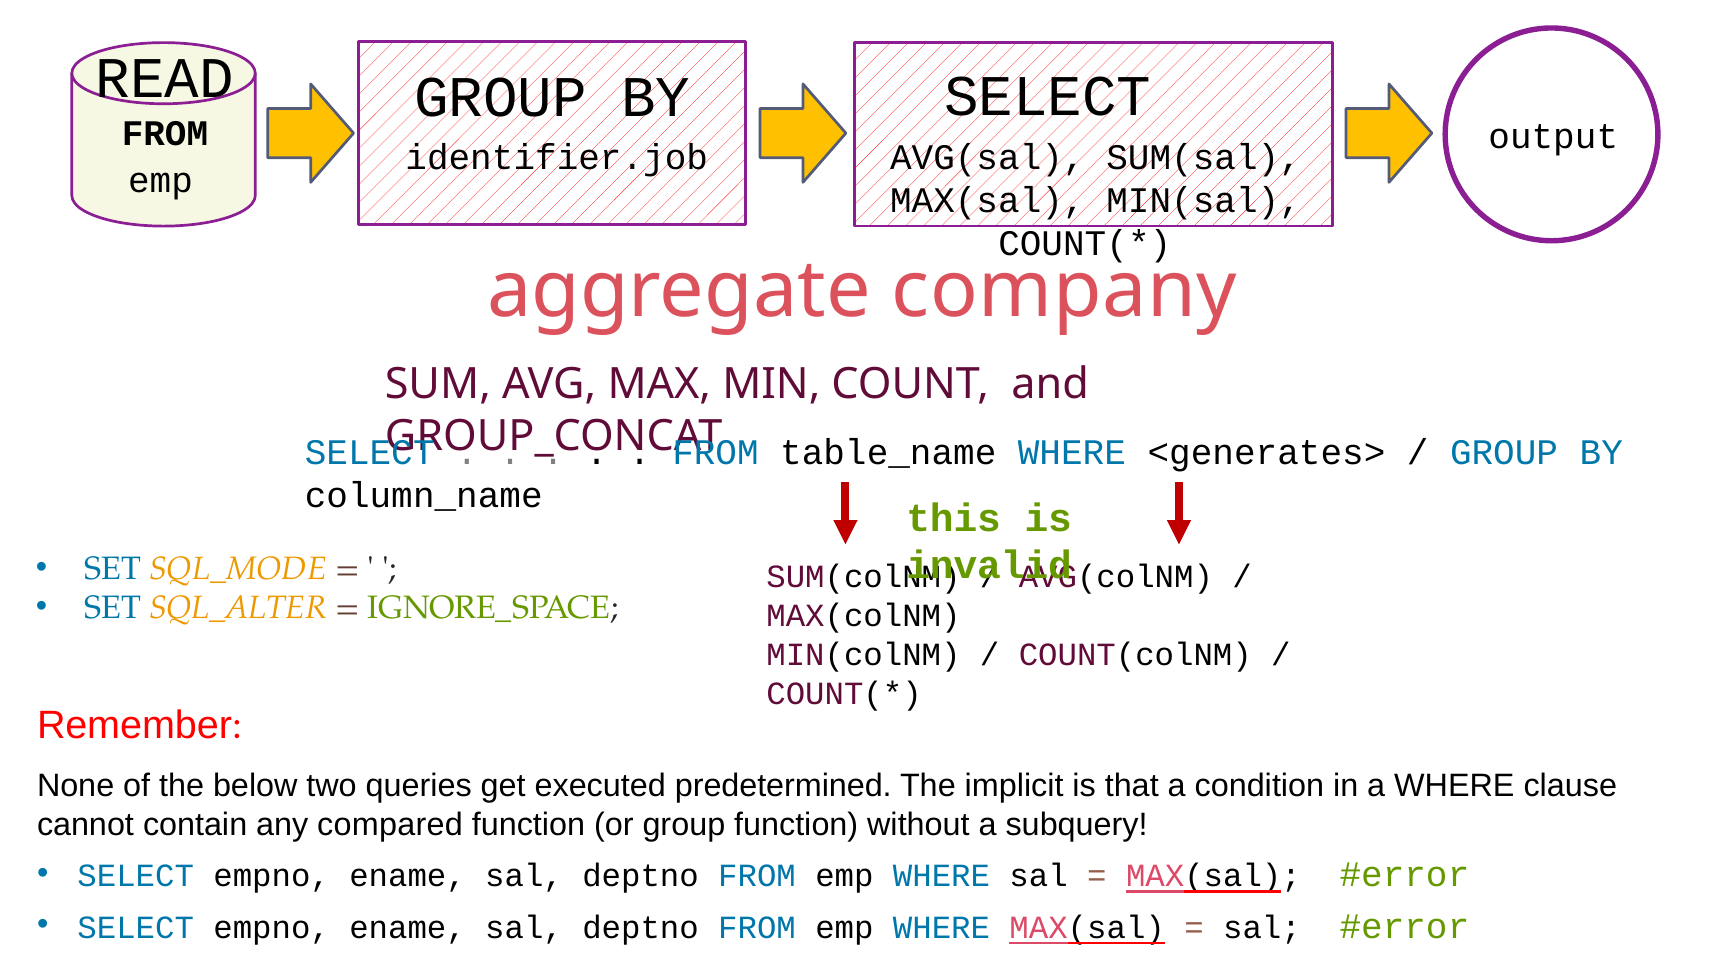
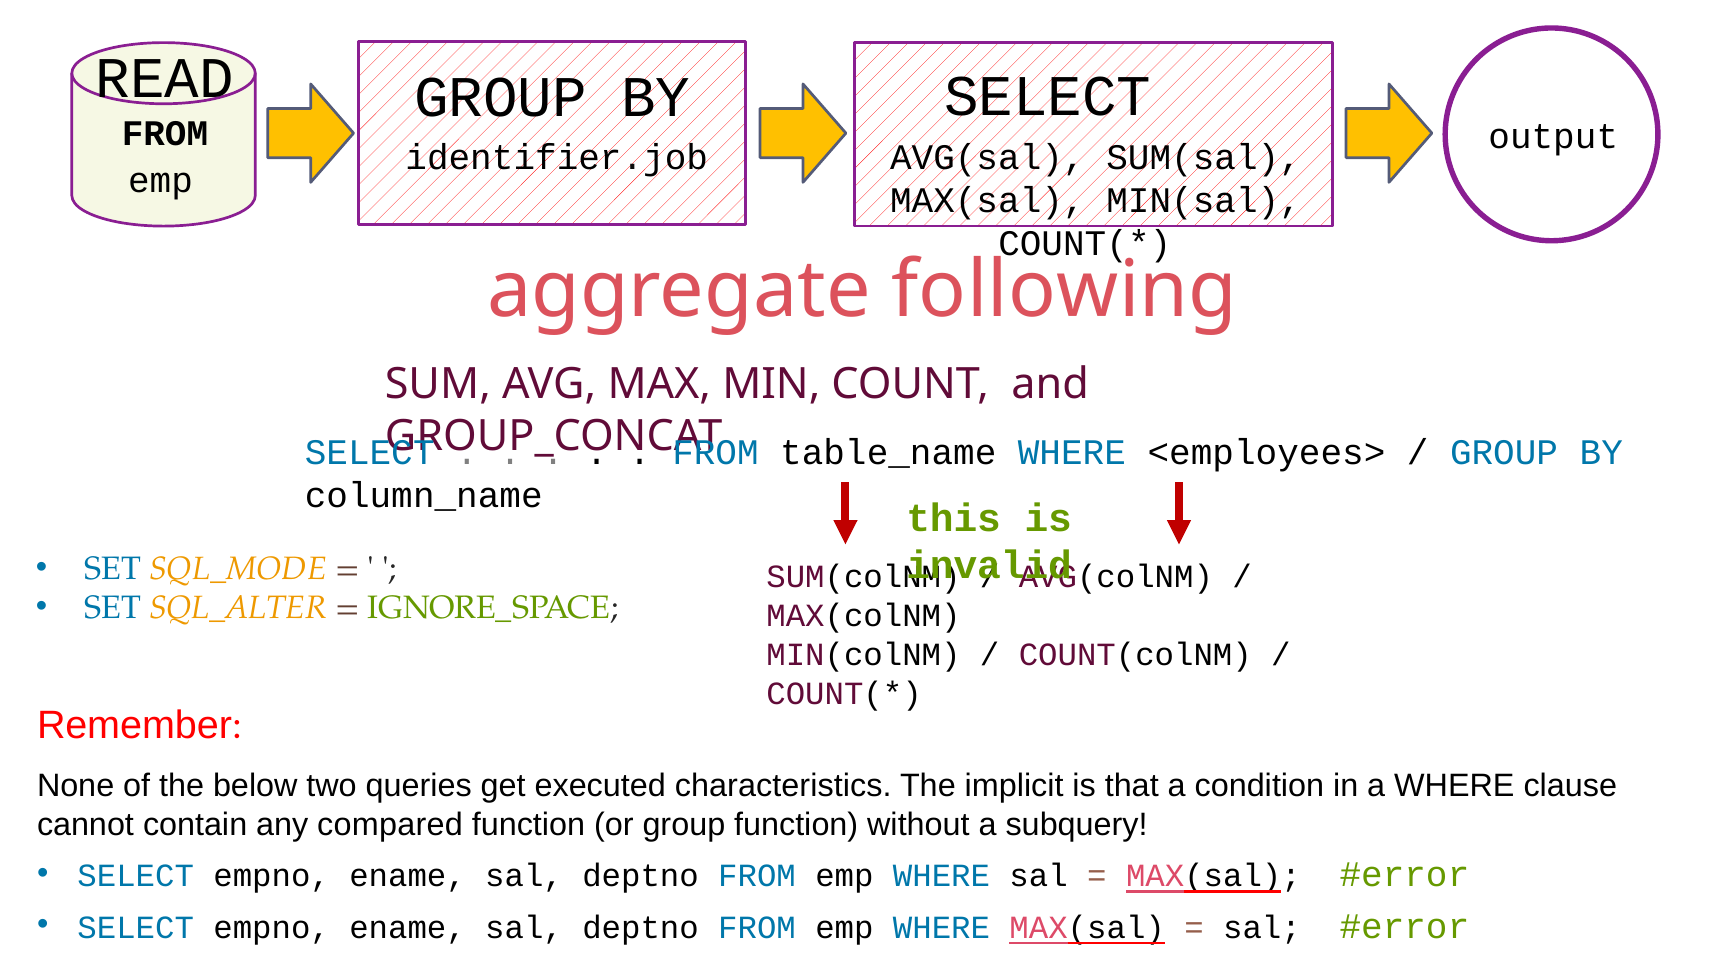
company: company -> following
<generates>: <generates> -> <employees>
predetermined: predetermined -> characteristics
